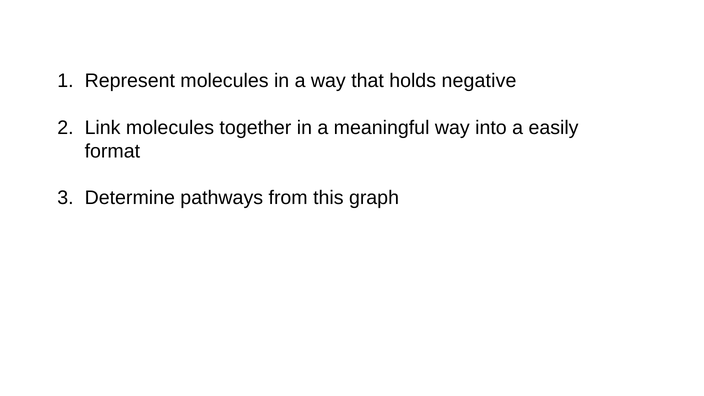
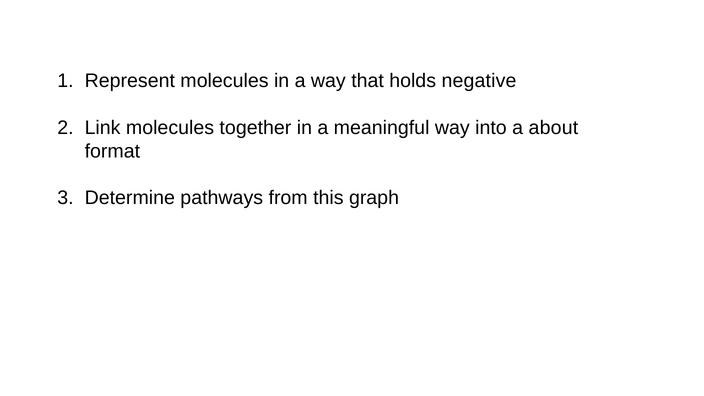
easily: easily -> about
